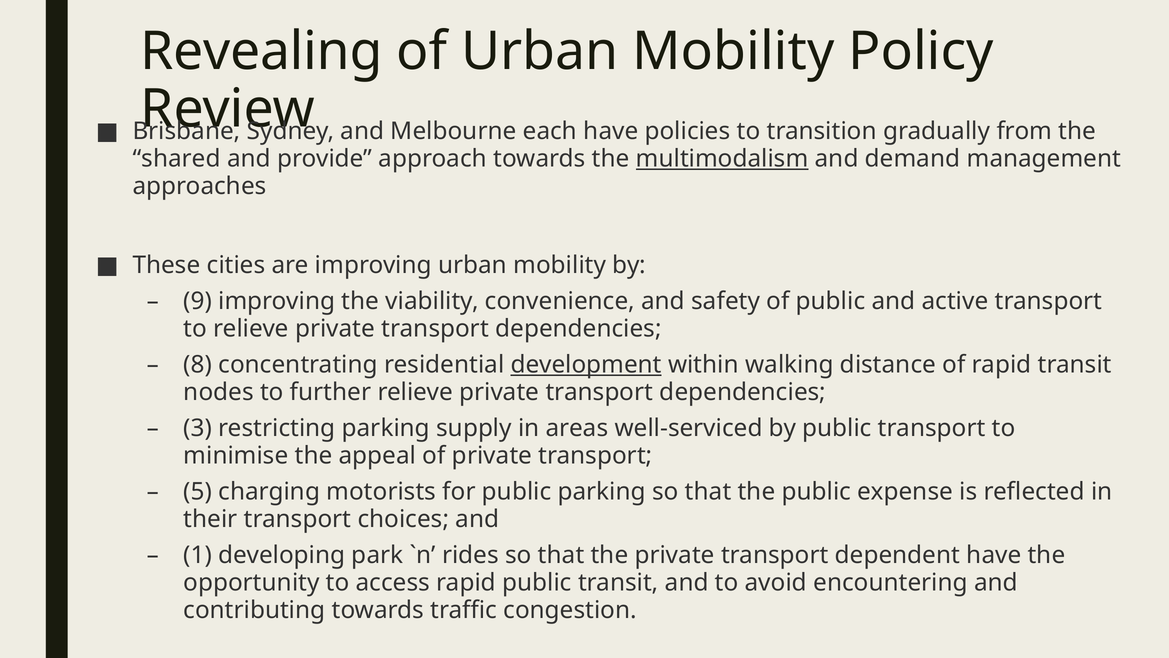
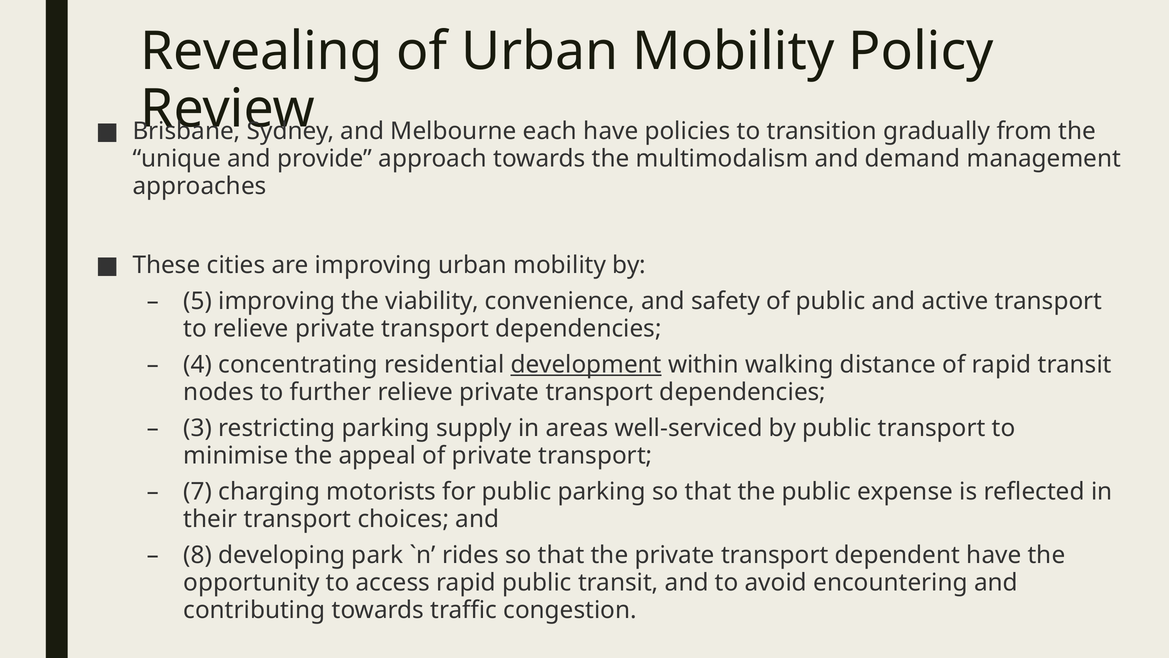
shared: shared -> unique
multimodalism underline: present -> none
9: 9 -> 5
8: 8 -> 4
5: 5 -> 7
1: 1 -> 8
